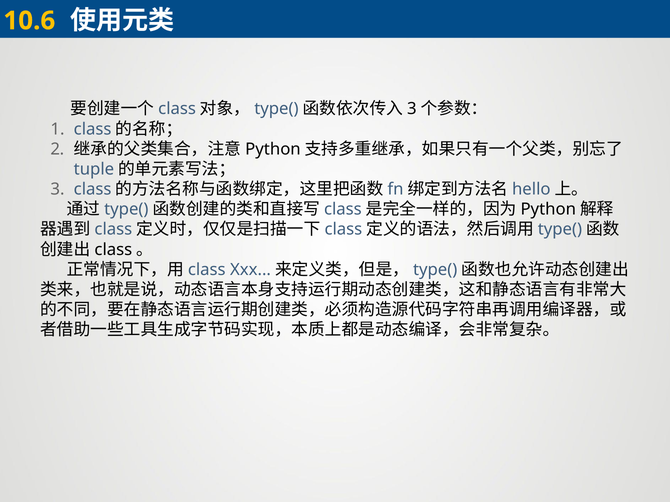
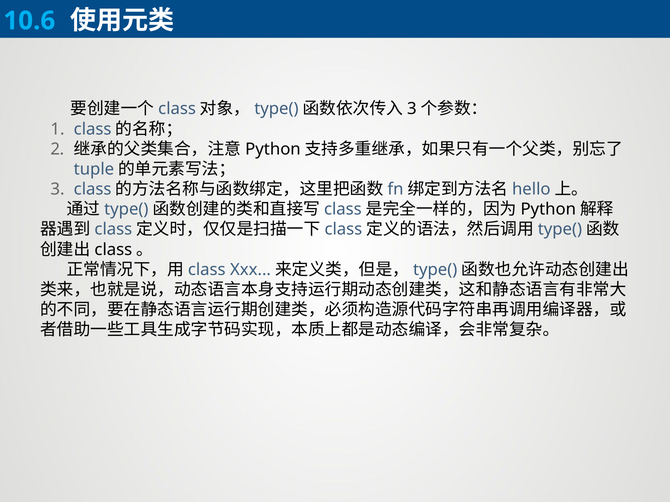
10.6 colour: yellow -> light blue
